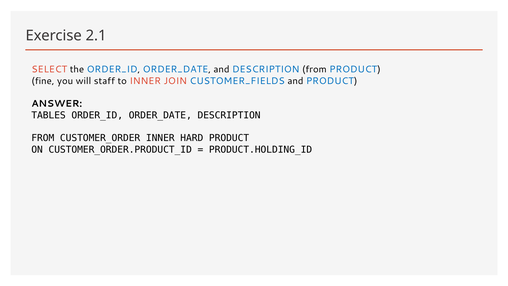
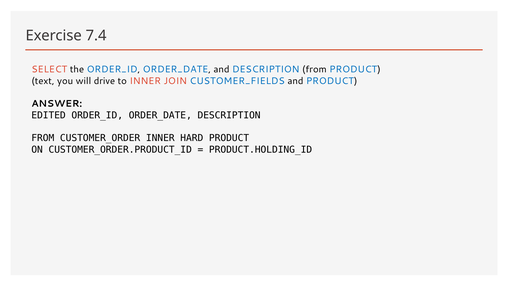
2.1: 2.1 -> 7.4
fine: fine -> text
staff: staff -> drive
TABLES: TABLES -> EDITED
